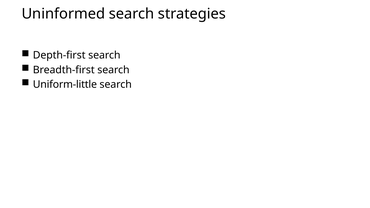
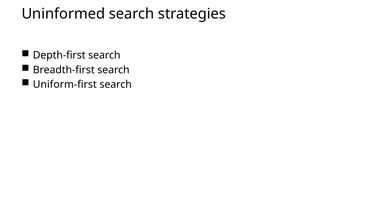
Uniform-little: Uniform-little -> Uniform-first
